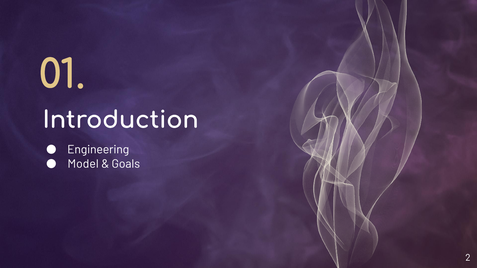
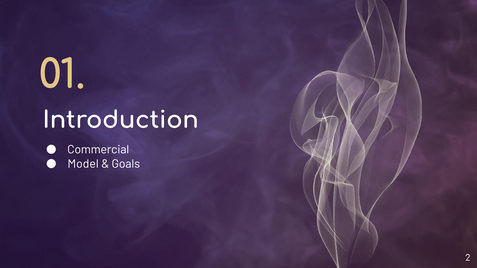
Engineering: Engineering -> Commercial
